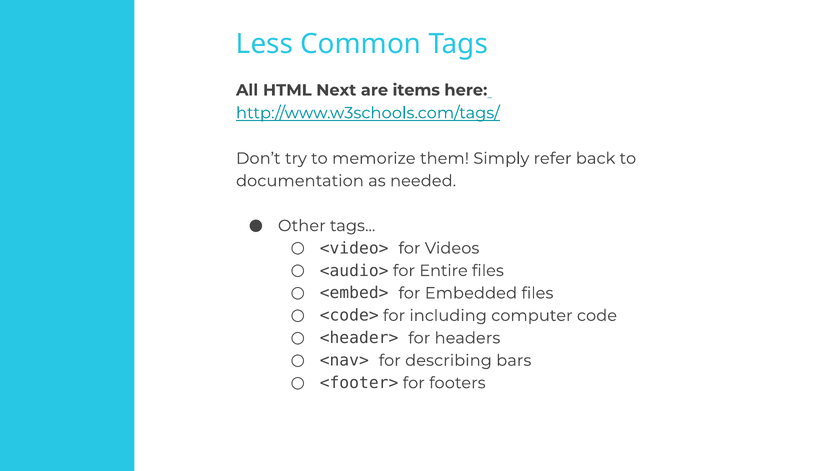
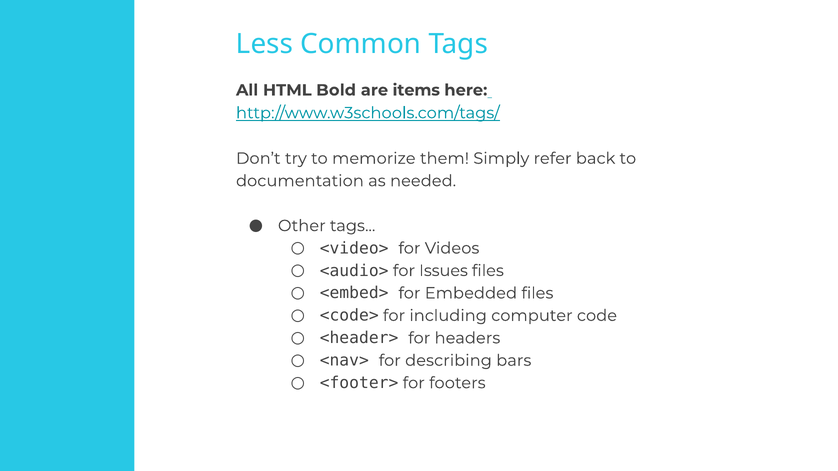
Next: Next -> Bold
Entire: Entire -> Issues
